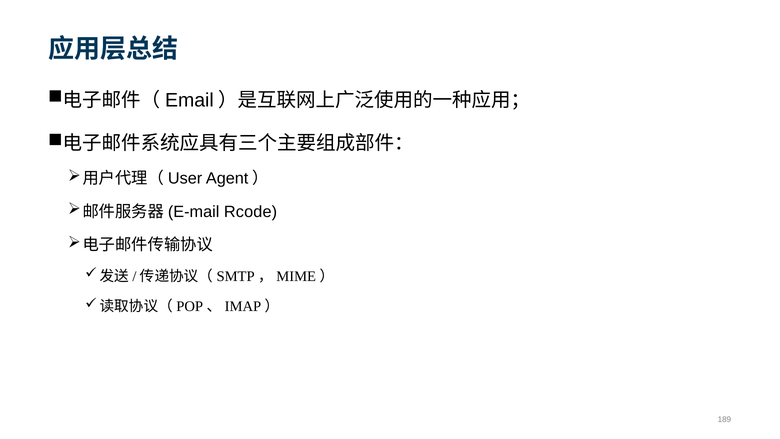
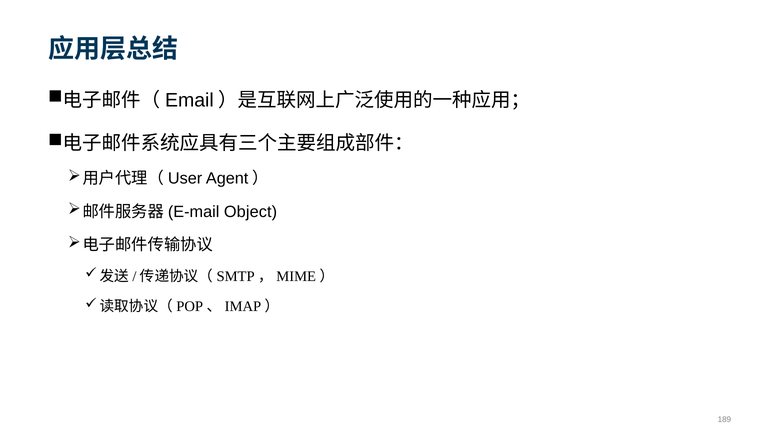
Rcode: Rcode -> Object
